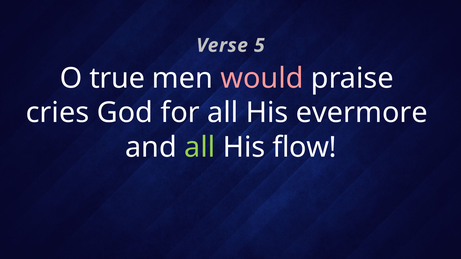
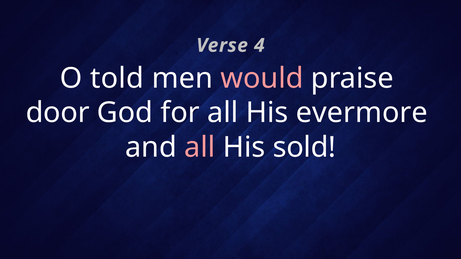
5: 5 -> 4
true: true -> told
cries: cries -> door
all at (200, 147) colour: light green -> pink
flow: flow -> sold
